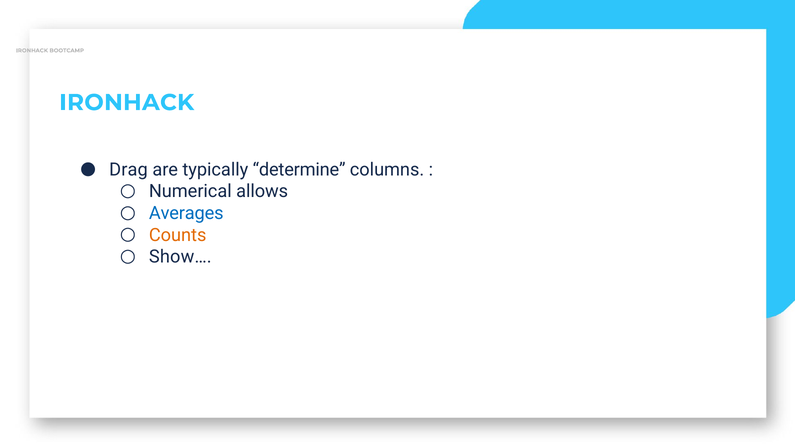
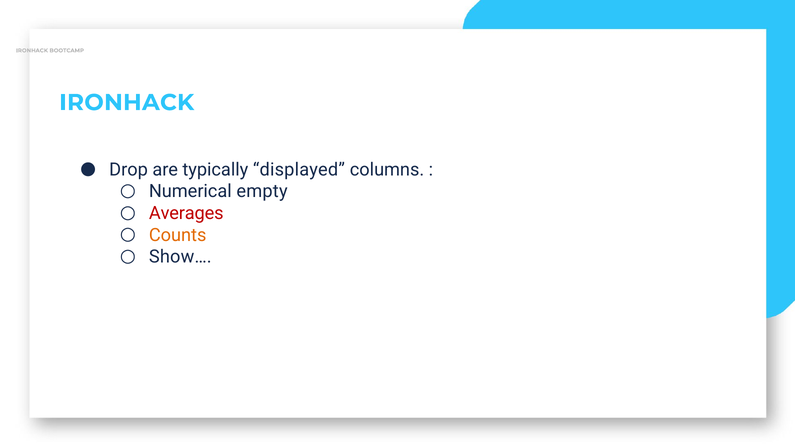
Drag: Drag -> Drop
determine: determine -> displayed
allows: allows -> empty
Averages colour: blue -> red
